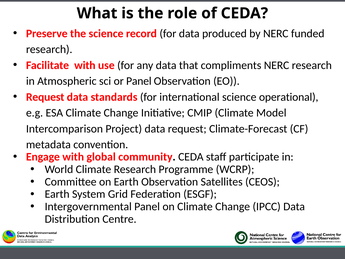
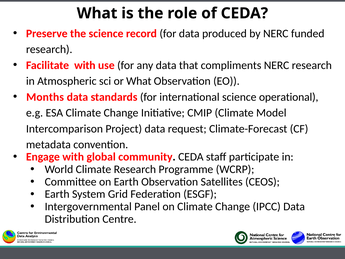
or Panel: Panel -> What
Request at (45, 97): Request -> Months
